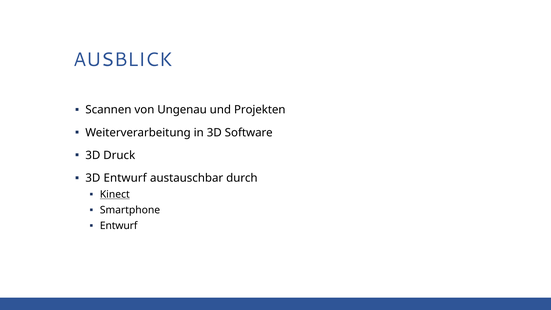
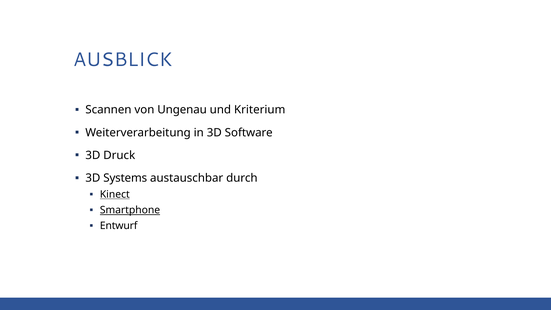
Projekten: Projekten -> Kriterium
3D Entwurf: Entwurf -> Systems
Smartphone underline: none -> present
